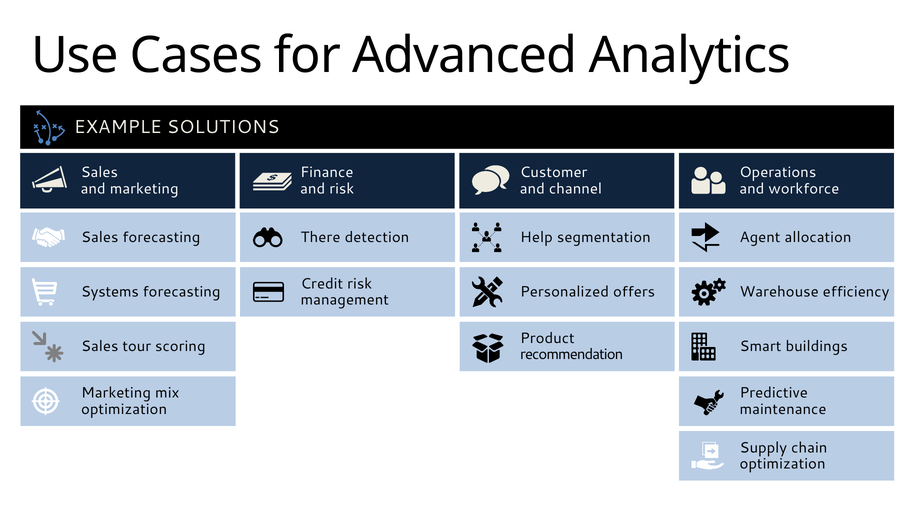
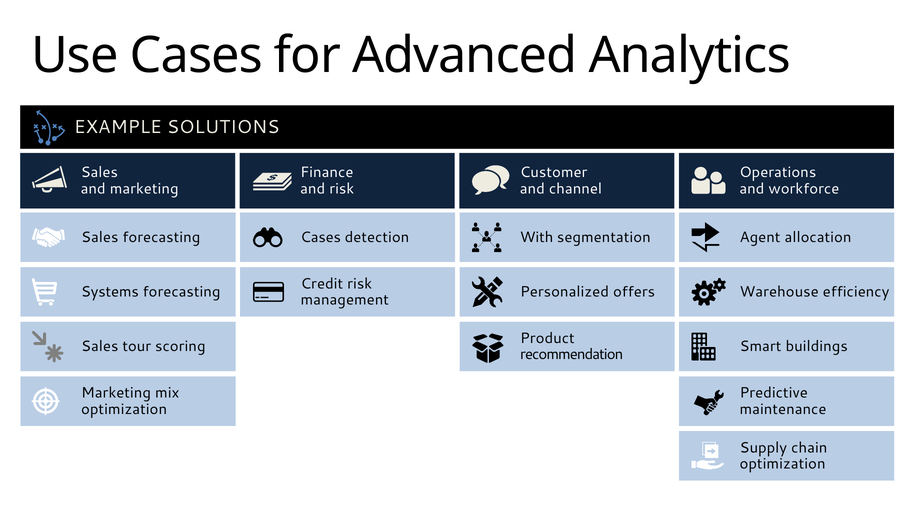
There at (321, 237): There -> Cases
Help: Help -> With
